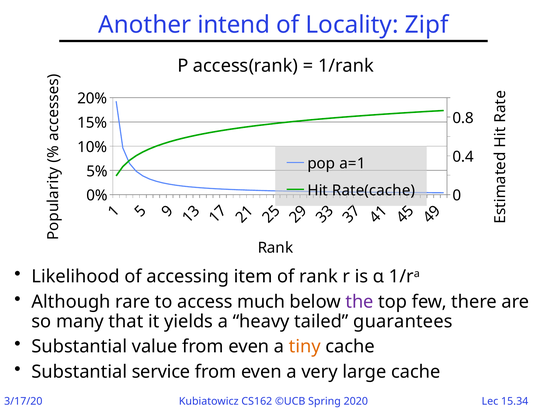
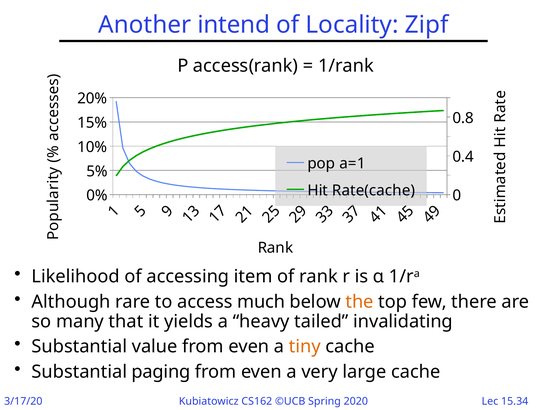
the colour: purple -> orange
guarantees: guarantees -> invalidating
service: service -> paging
